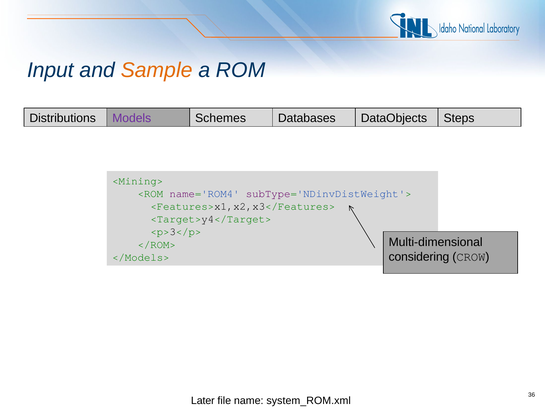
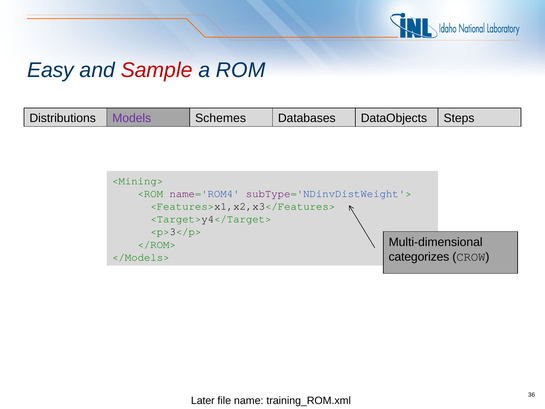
Input: Input -> Easy
Sample colour: orange -> red
considering: considering -> categorizes
system_ROM.xml: system_ROM.xml -> training_ROM.xml
